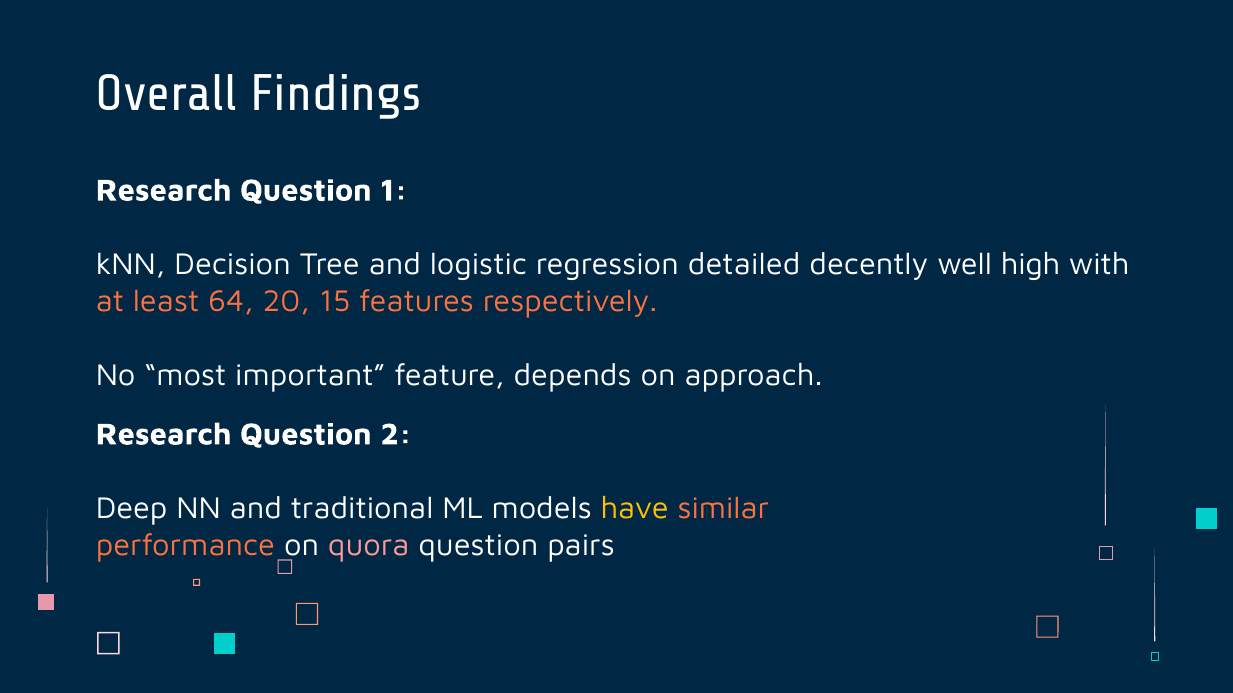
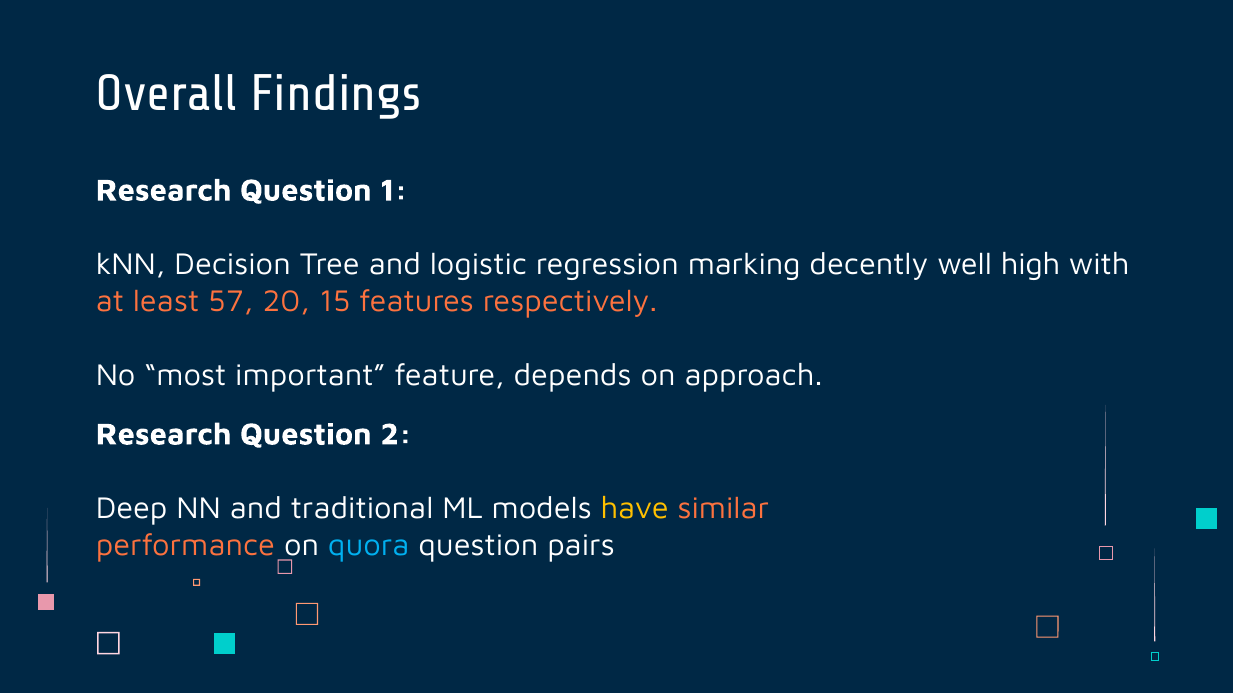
detailed: detailed -> marking
64: 64 -> 57
quora colour: pink -> light blue
